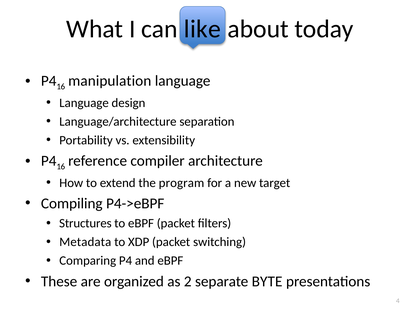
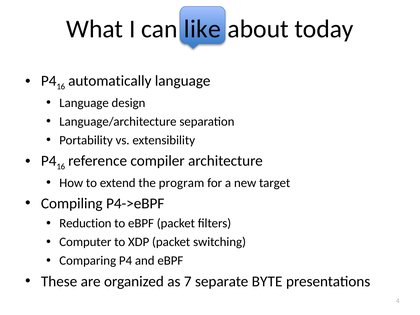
manipulation: manipulation -> automatically
Structures: Structures -> Reduction
Metadata: Metadata -> Computer
2: 2 -> 7
